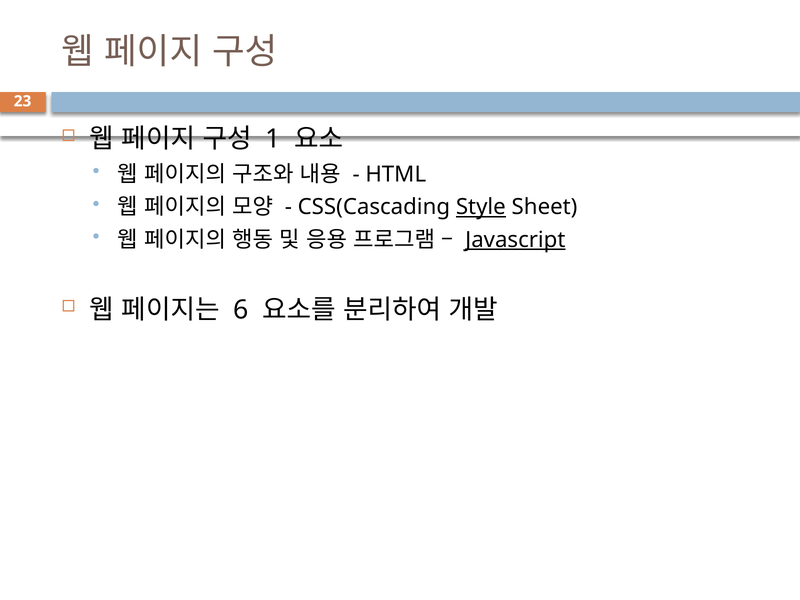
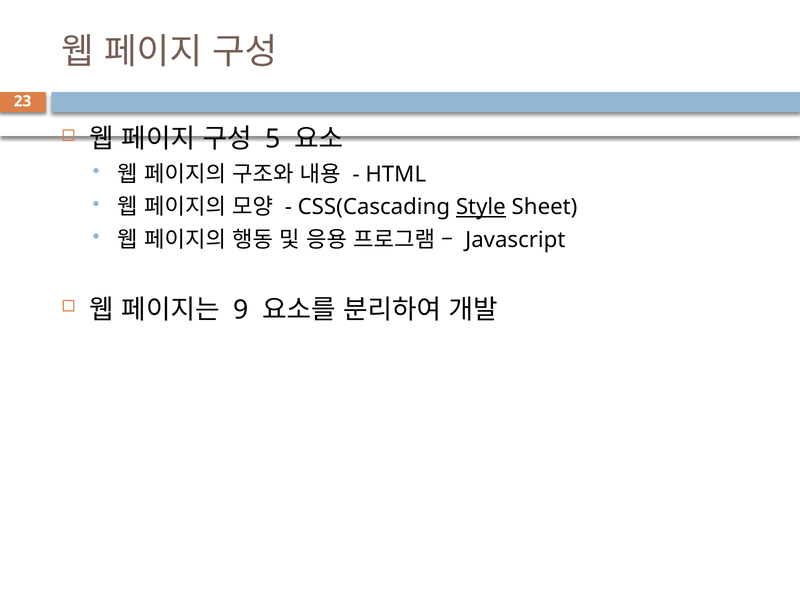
1: 1 -> 5
Javascript underline: present -> none
6: 6 -> 9
